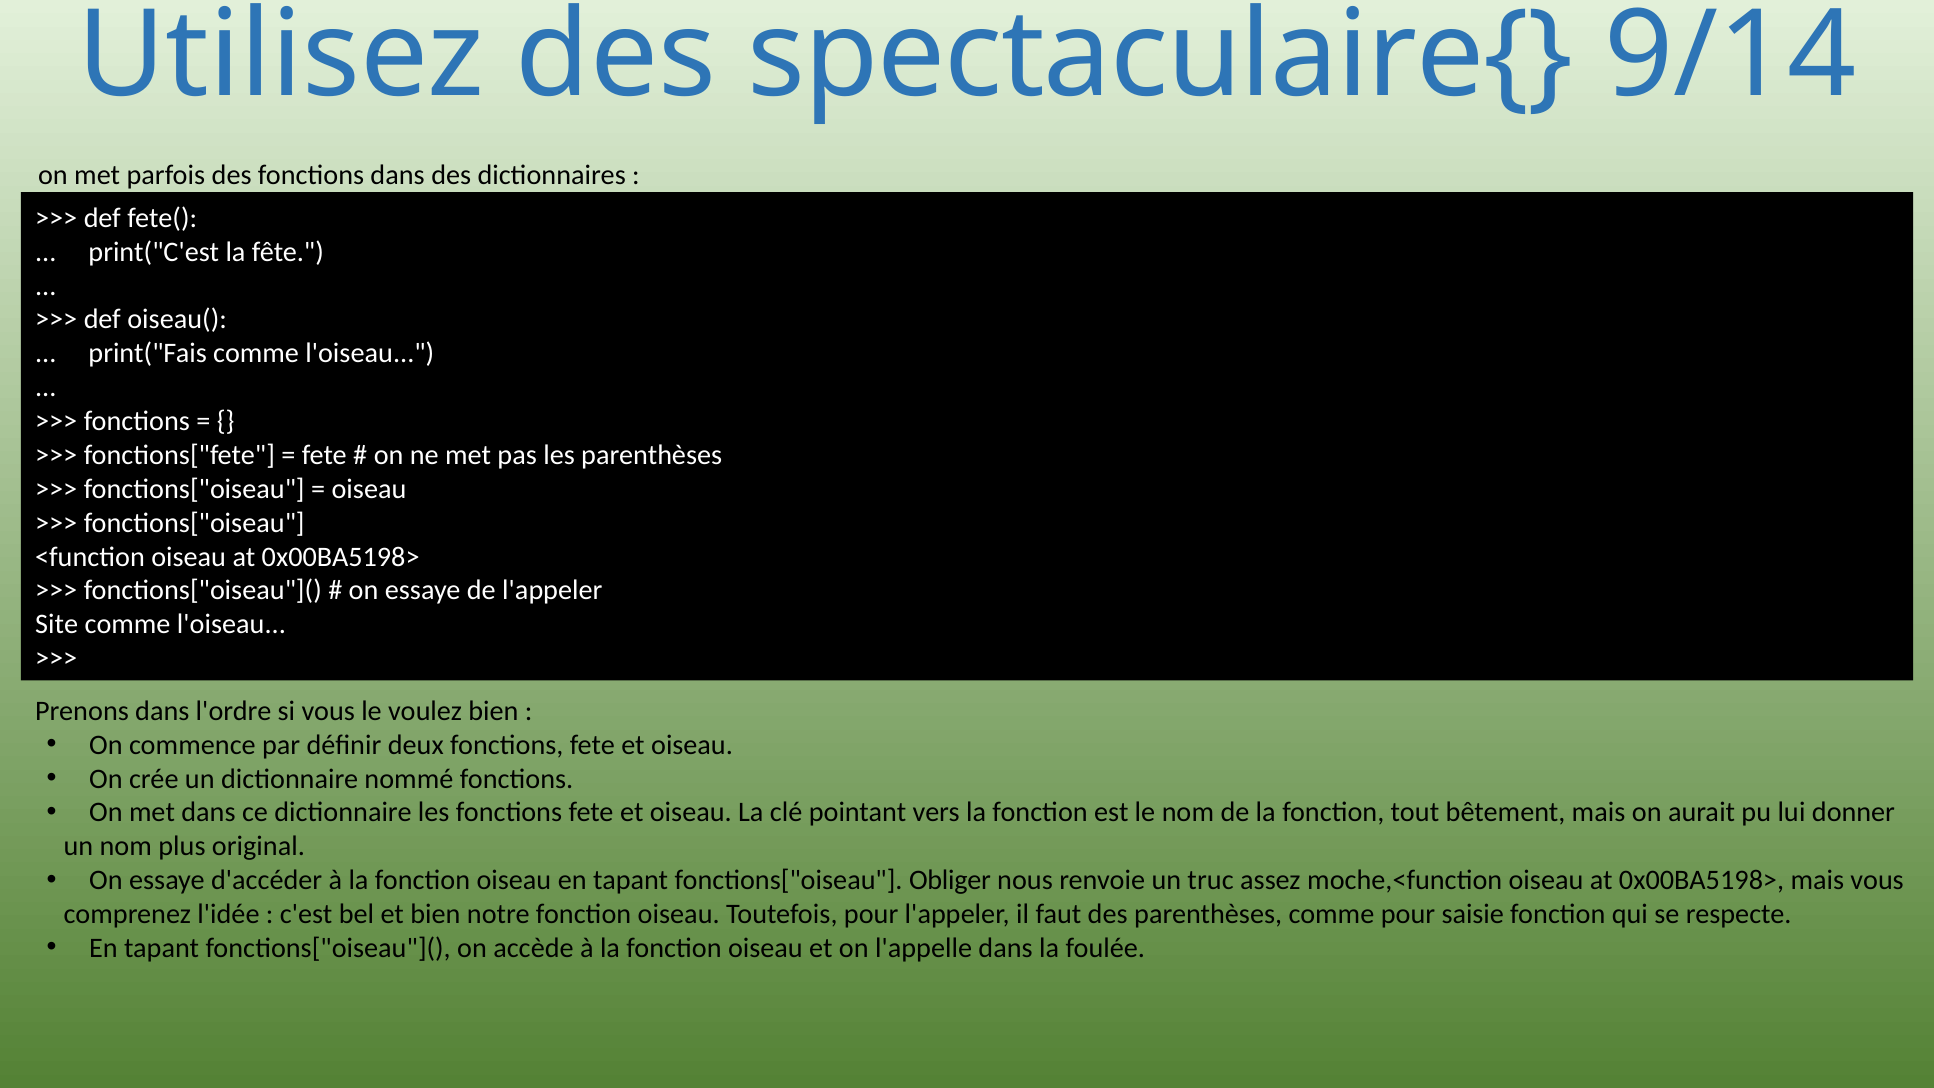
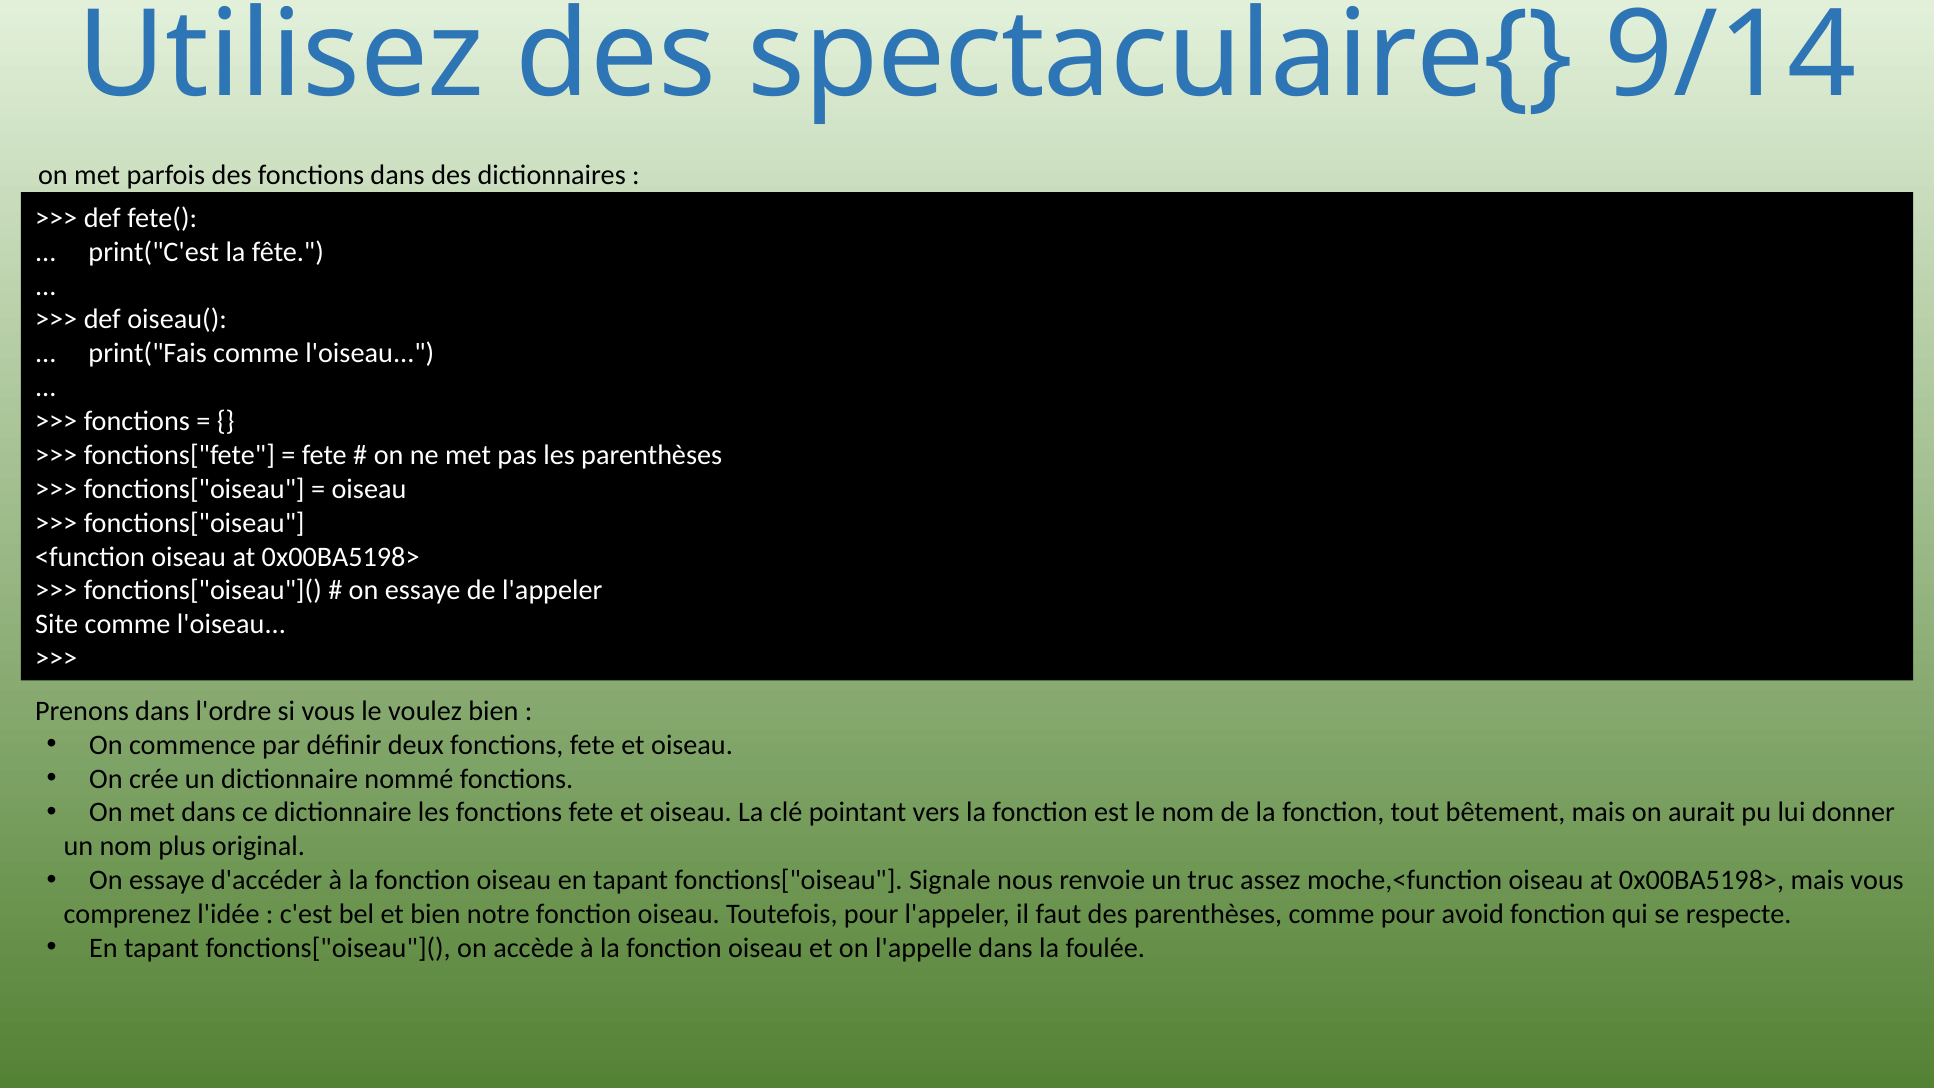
Obliger: Obliger -> Signale
saisie: saisie -> avoid
